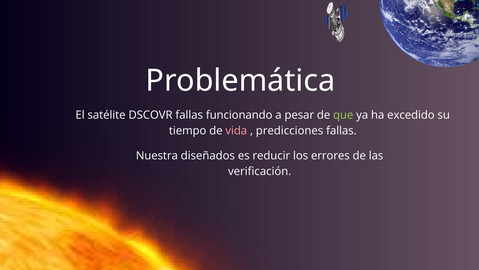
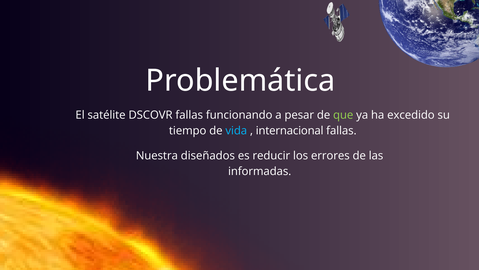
vida colour: pink -> light blue
predicciones: predicciones -> internacional
verificación: verificación -> informadas
